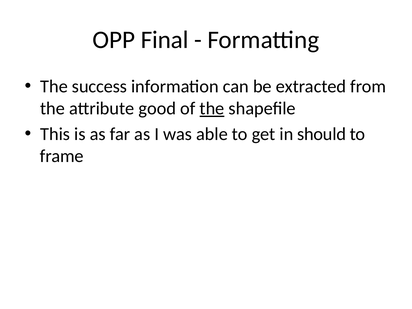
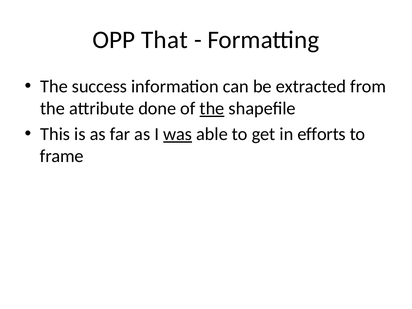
Final: Final -> That
good: good -> done
was underline: none -> present
should: should -> efforts
